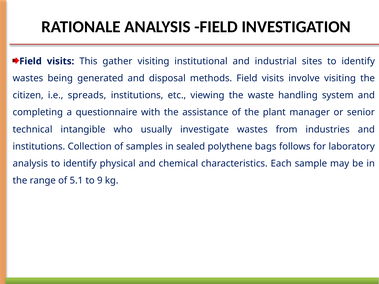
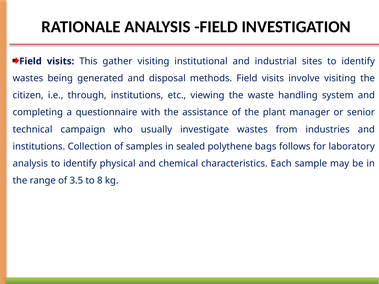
spreads: spreads -> through
intangible: intangible -> campaign
5.1: 5.1 -> 3.5
9: 9 -> 8
